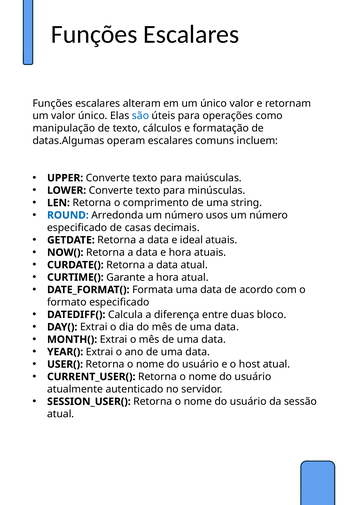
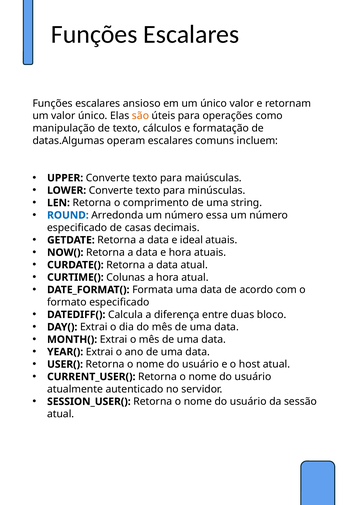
alteram: alteram -> ansioso
são colour: blue -> orange
usos: usos -> essa
Garante: Garante -> Colunas
